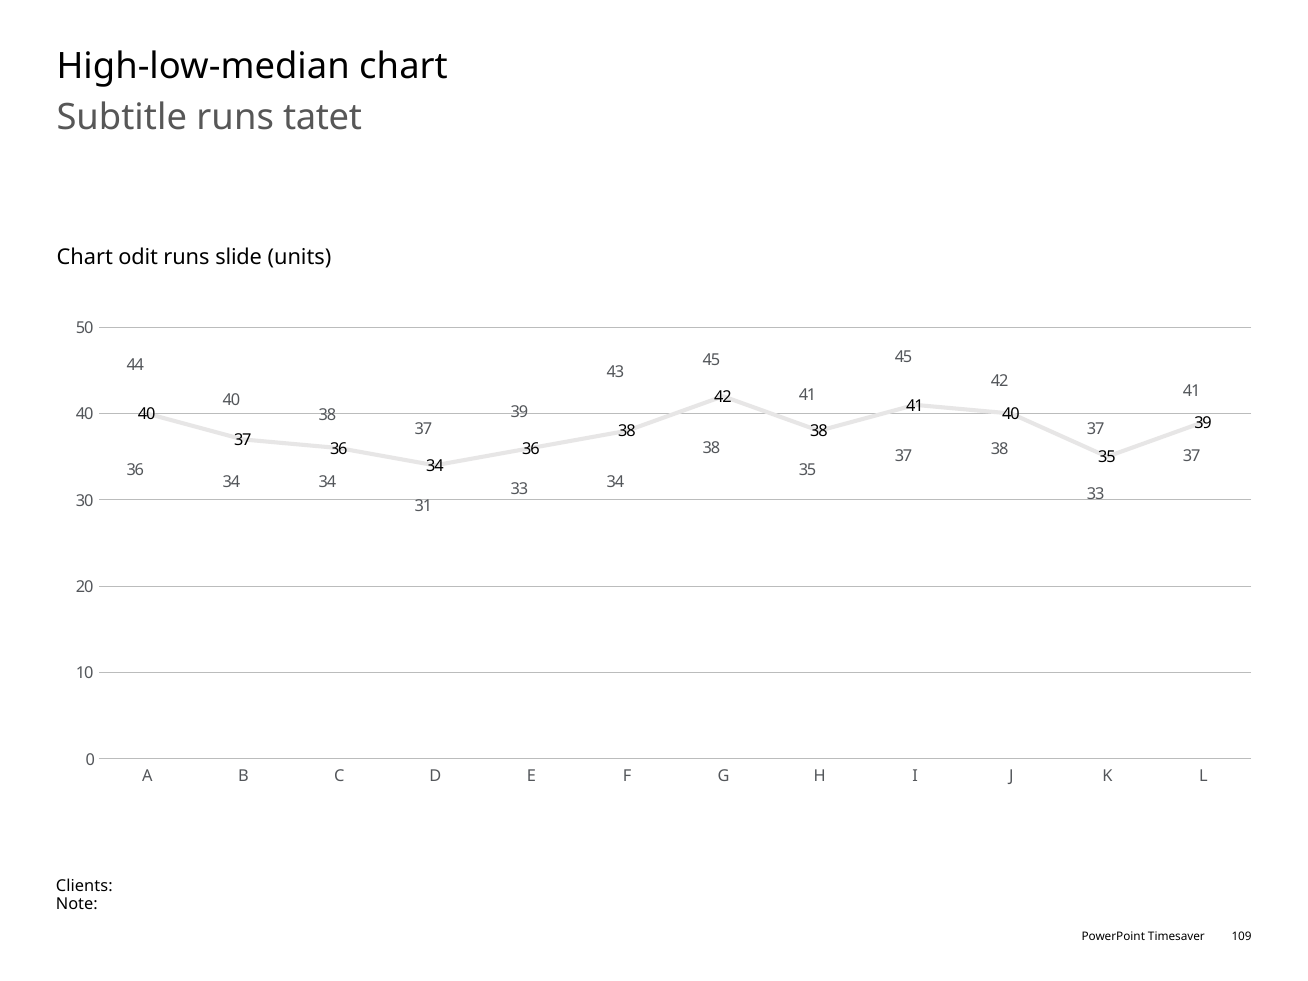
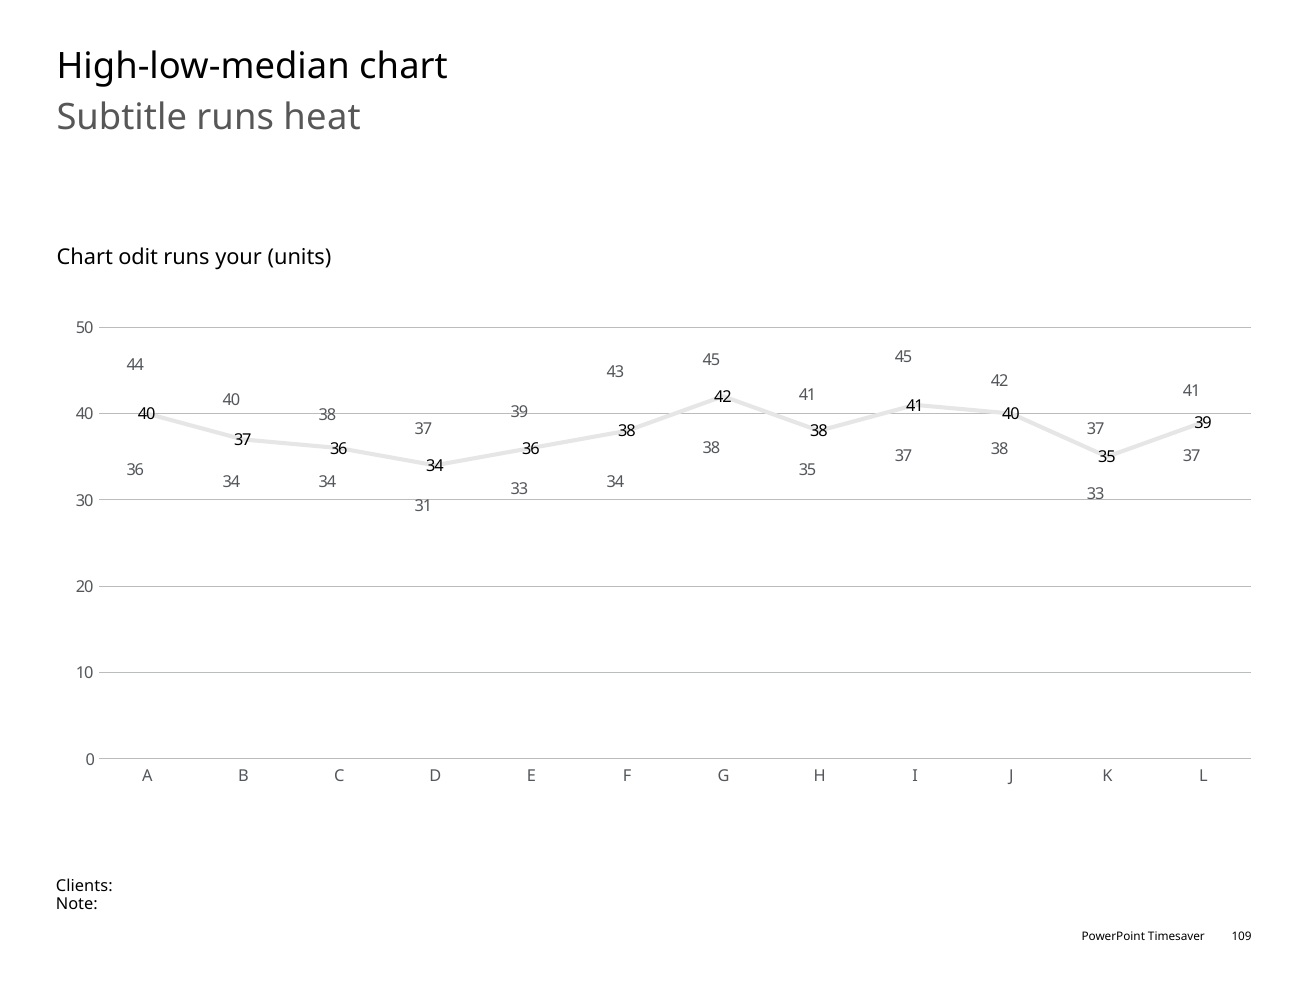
tatet: tatet -> heat
slide: slide -> your
